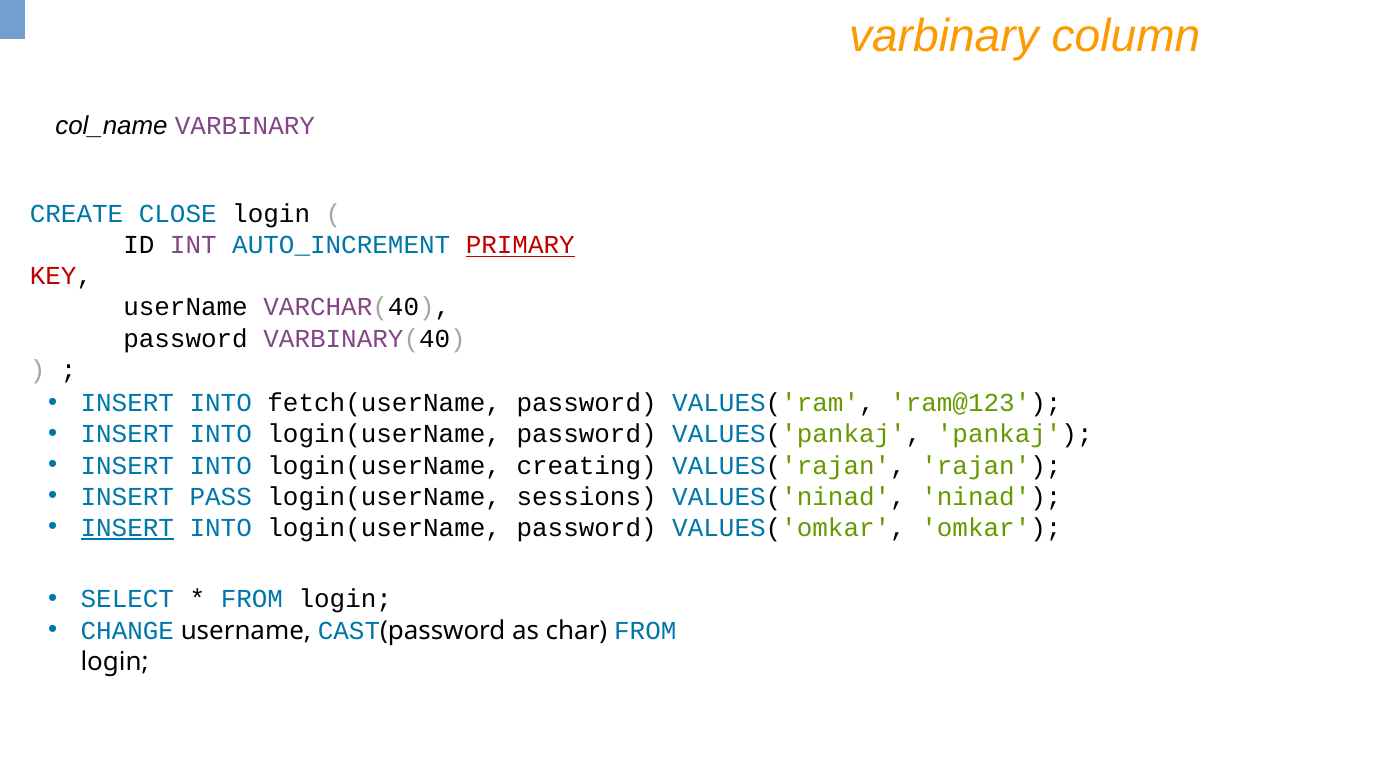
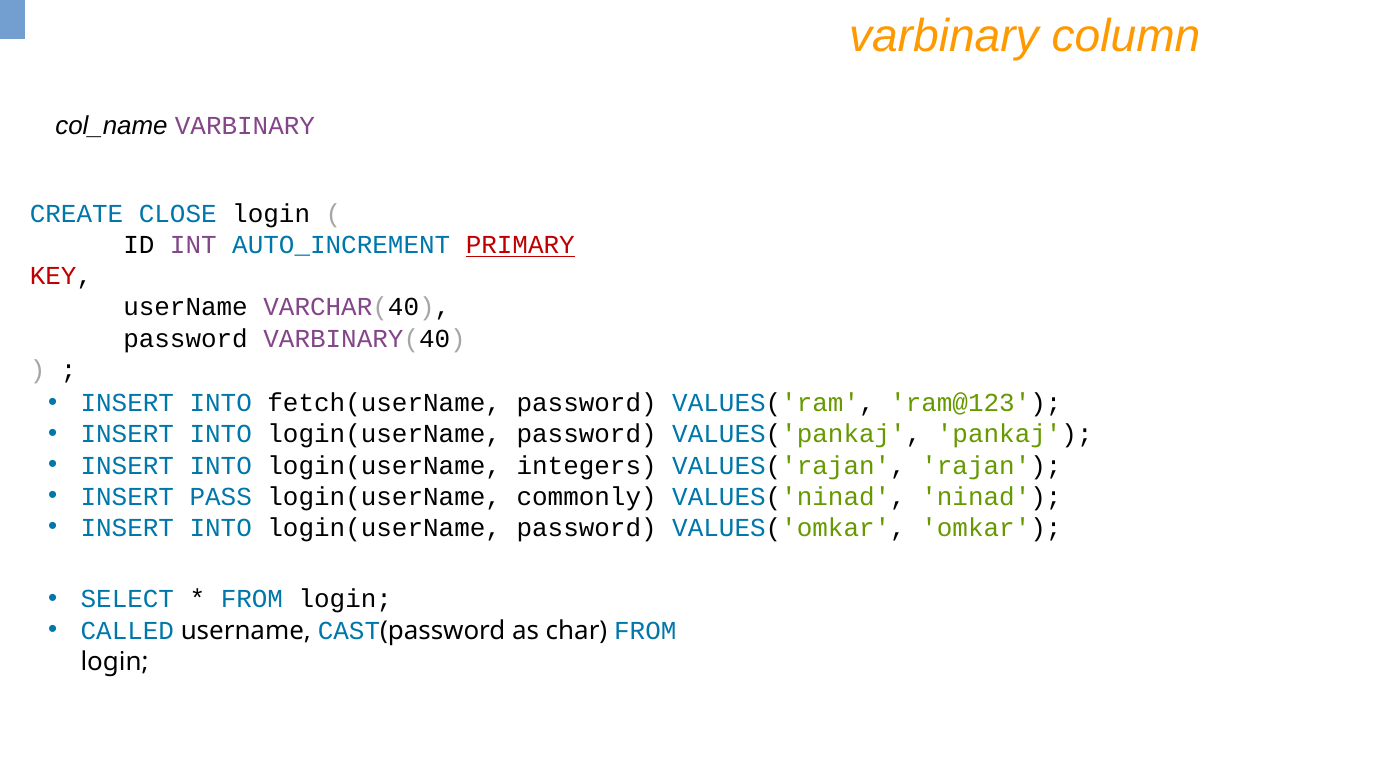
creating: creating -> integers
sessions: sessions -> commonly
INSERT at (127, 528) underline: present -> none
CHANGE: CHANGE -> CALLED
